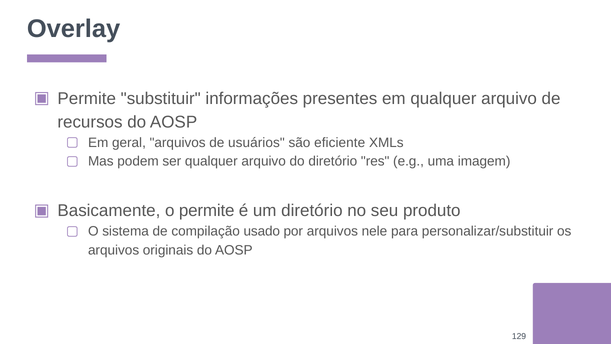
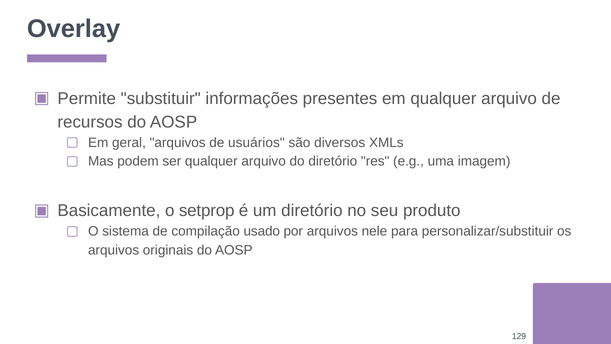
eficiente: eficiente -> diversos
o permite: permite -> setprop
